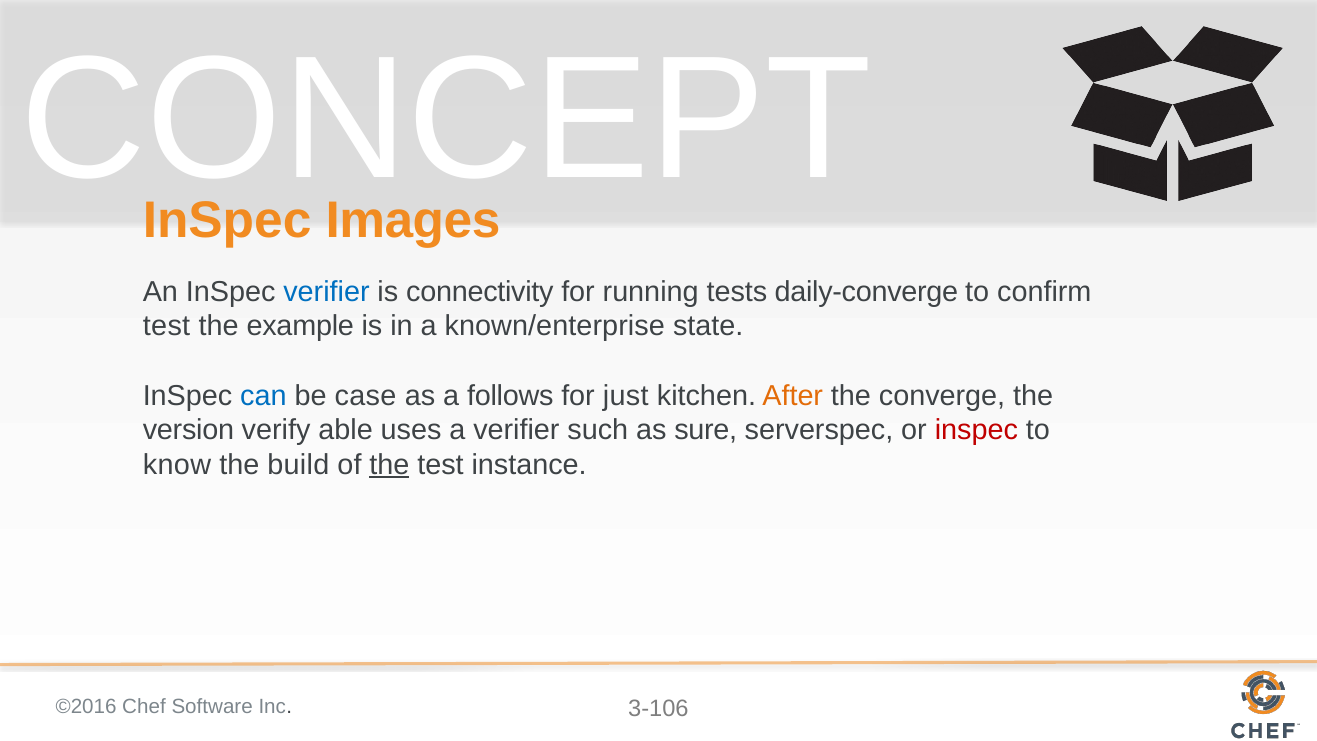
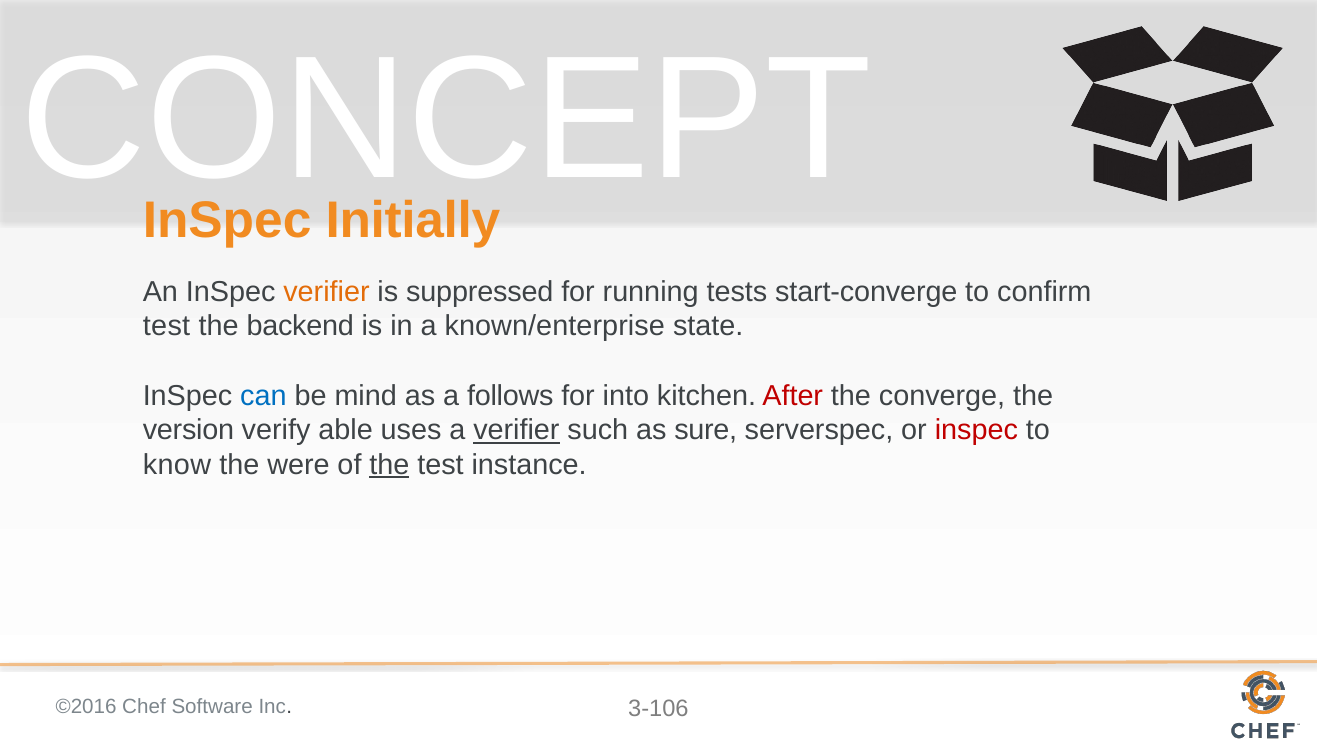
Images: Images -> Initially
verifier at (326, 292) colour: blue -> orange
connectivity: connectivity -> suppressed
daily-converge: daily-converge -> start-converge
example: example -> backend
case: case -> mind
just: just -> into
After colour: orange -> red
verifier at (516, 430) underline: none -> present
build: build -> were
